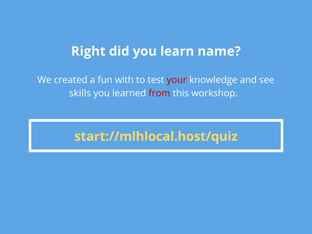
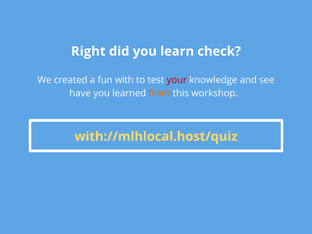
name: name -> check
skills: skills -> have
from colour: red -> orange
start://mlhlocal.host/quiz: start://mlhlocal.host/quiz -> with://mlhlocal.host/quiz
